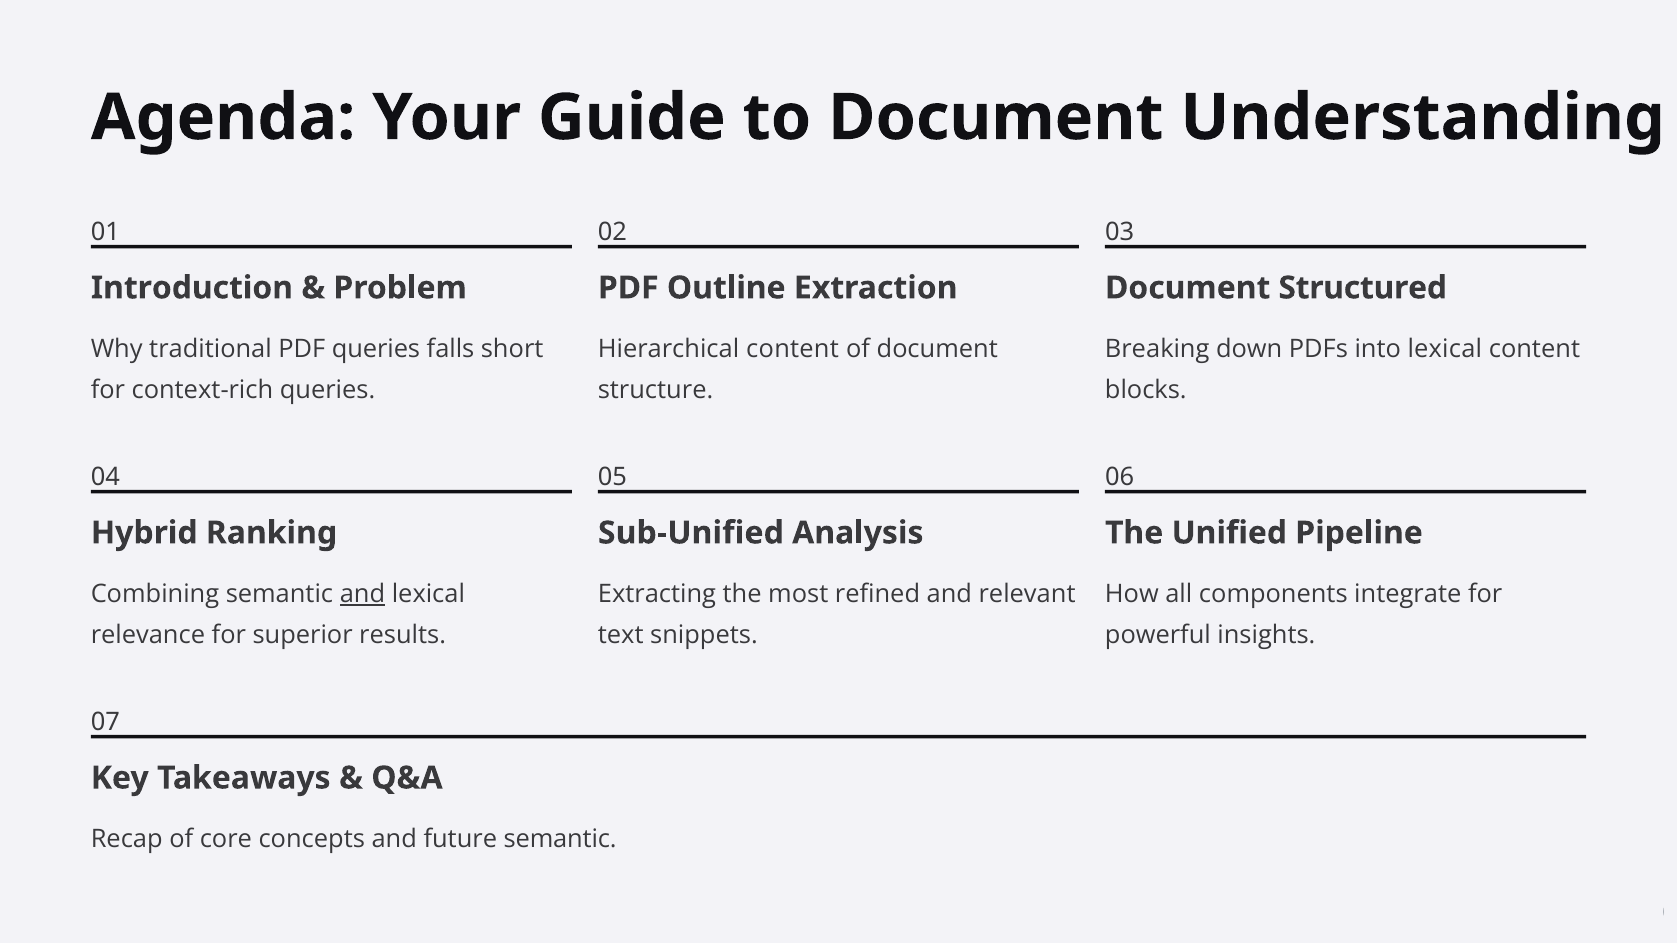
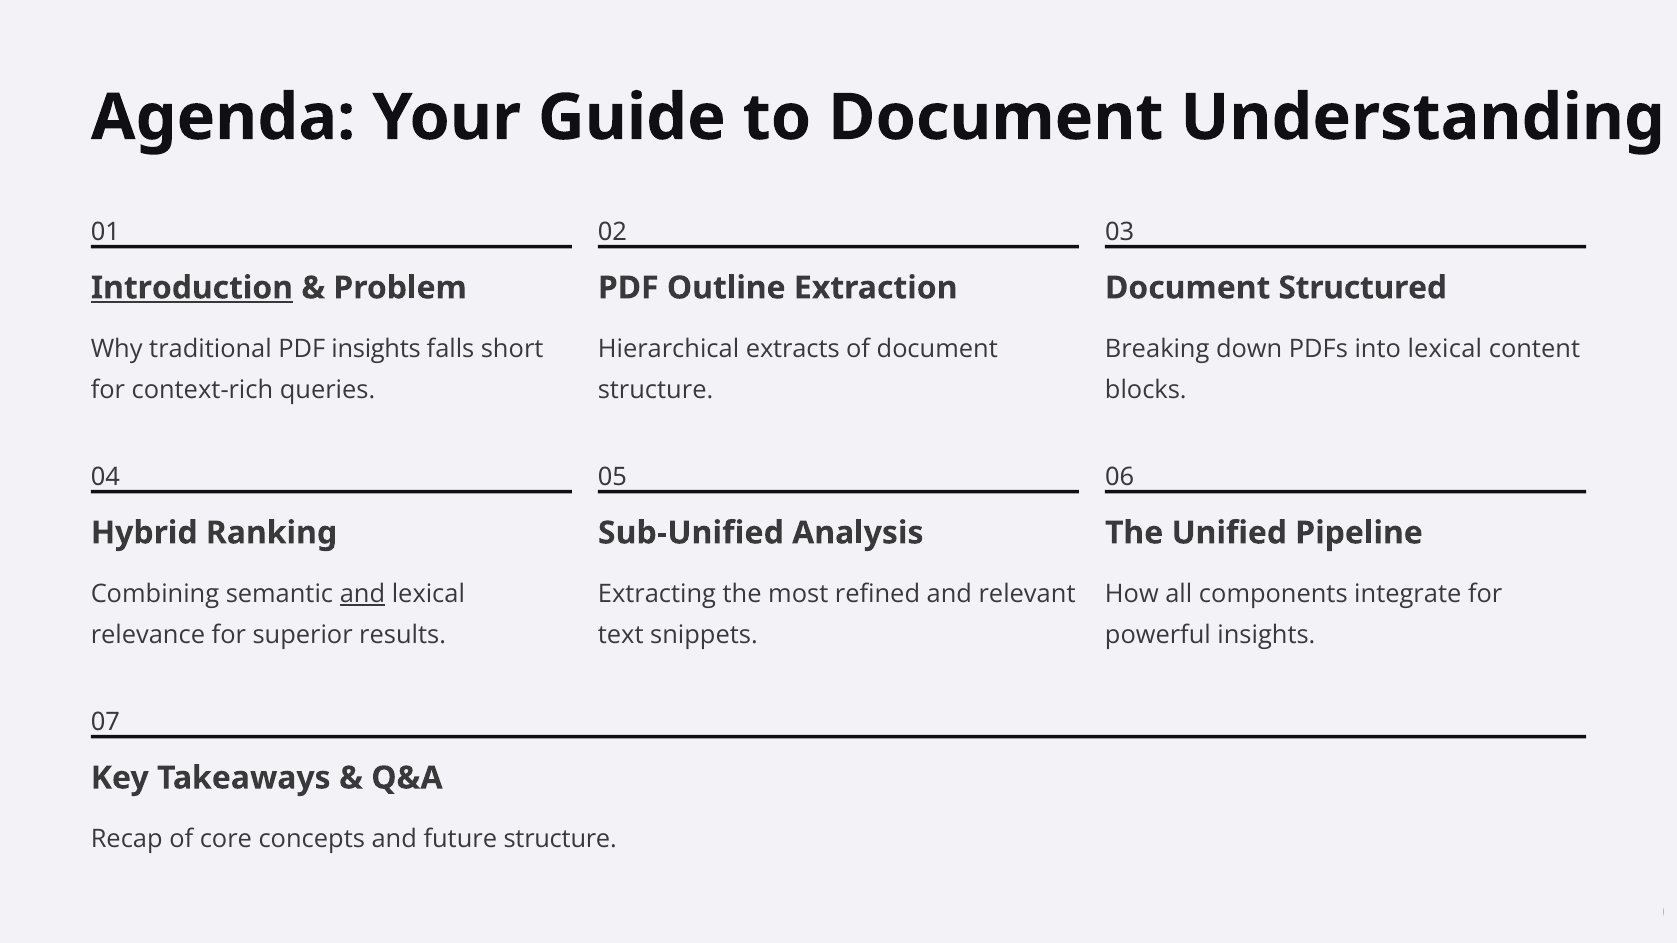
Introduction underline: none -> present
PDF queries: queries -> insights
Hierarchical content: content -> extracts
future semantic: semantic -> structure
